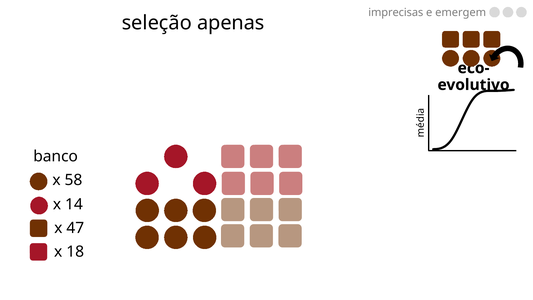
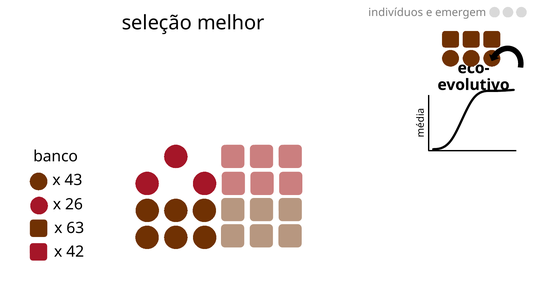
imprecisas: imprecisas -> indivíduos
apenas: apenas -> melhor
58: 58 -> 43
14: 14 -> 26
47: 47 -> 63
18: 18 -> 42
